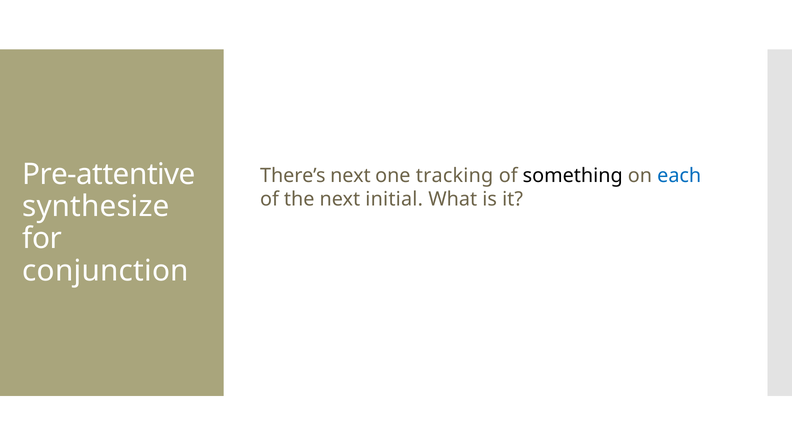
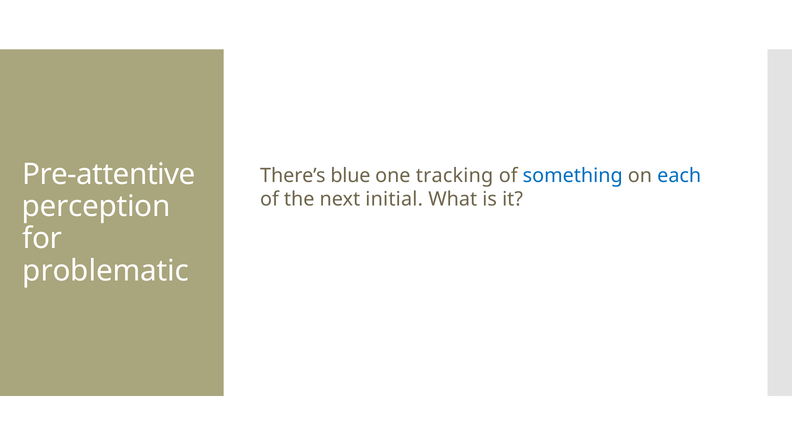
There’s next: next -> blue
something colour: black -> blue
synthesize: synthesize -> perception
conjunction: conjunction -> problematic
